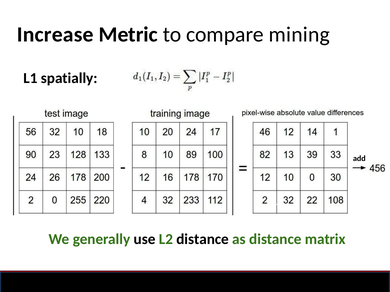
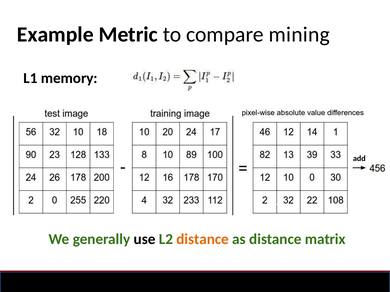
Increase: Increase -> Example
spatially: spatially -> memory
distance at (203, 240) colour: black -> orange
